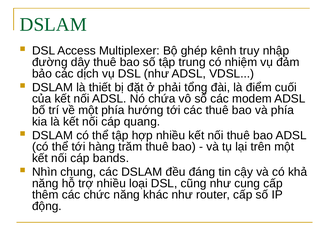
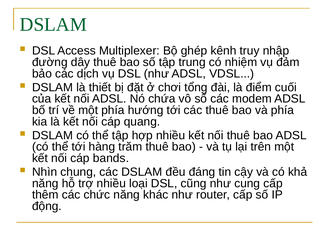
phải: phải -> chơi
